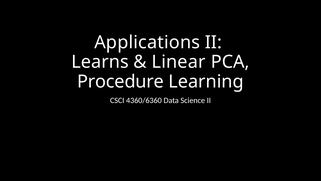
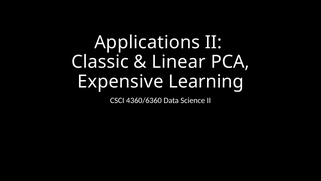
Learns: Learns -> Classic
Procedure: Procedure -> Expensive
